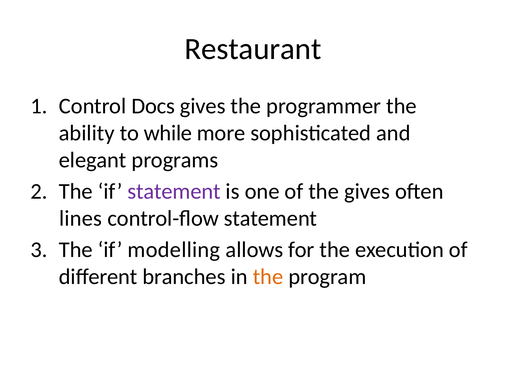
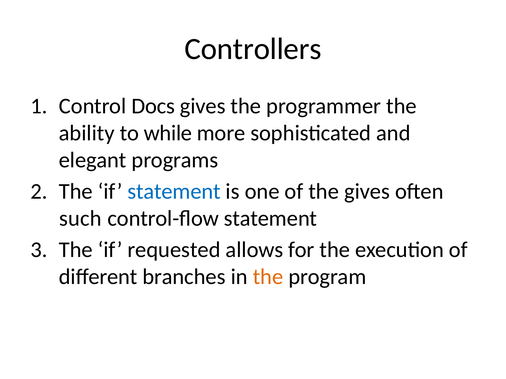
Restaurant: Restaurant -> Controllers
statement at (174, 192) colour: purple -> blue
lines: lines -> such
modelling: modelling -> requested
